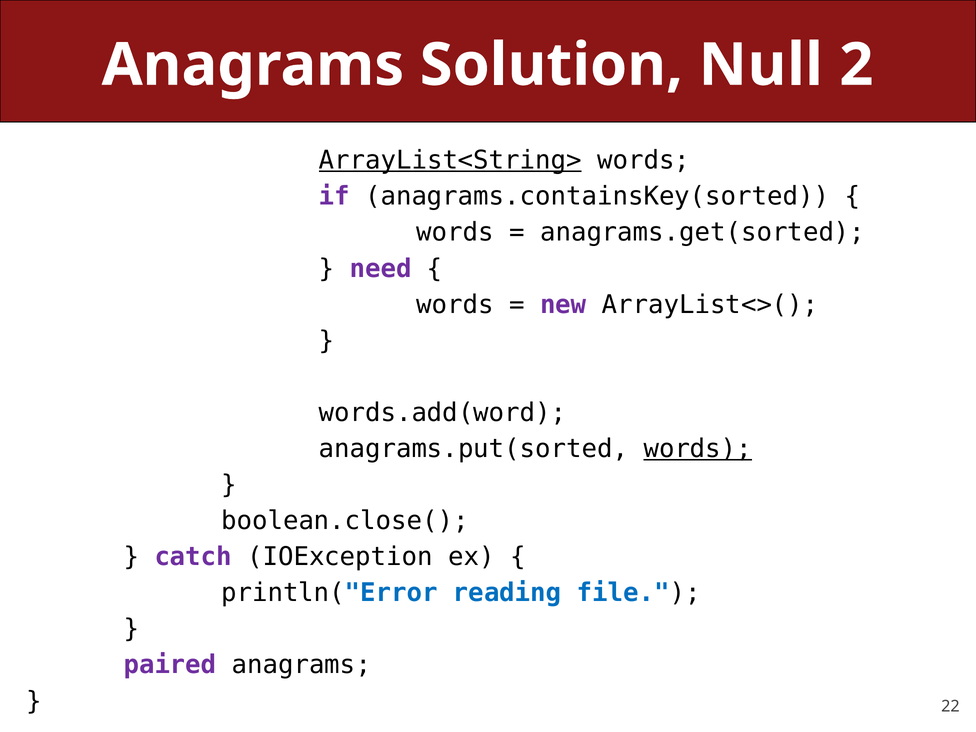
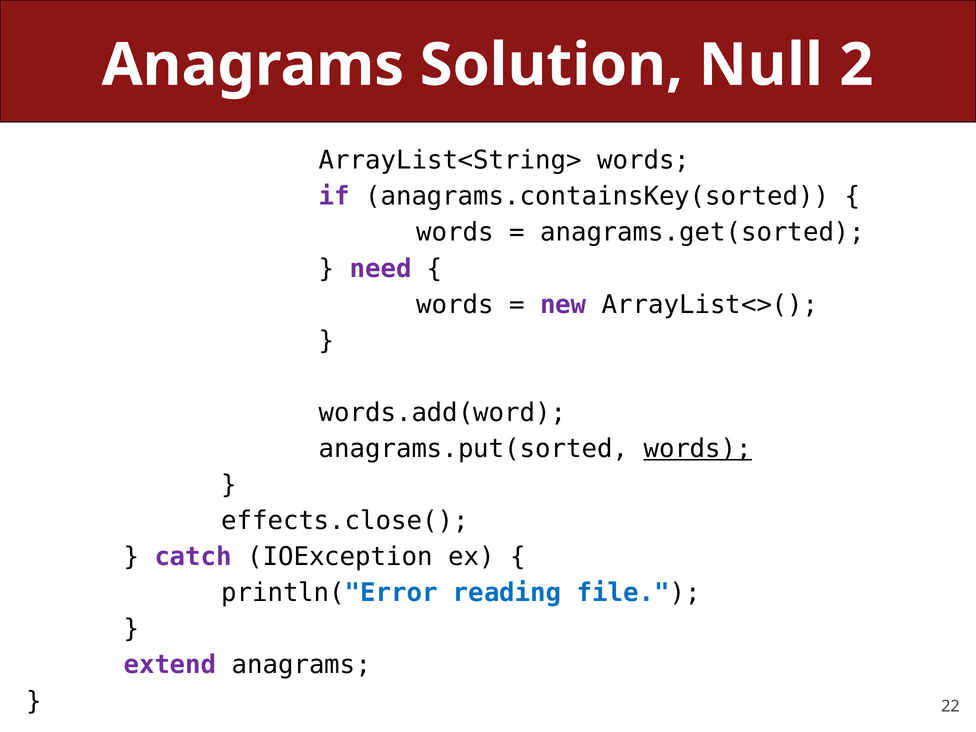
ArrayList<String> underline: present -> none
boolean.close(: boolean.close( -> effects.close(
paired: paired -> extend
